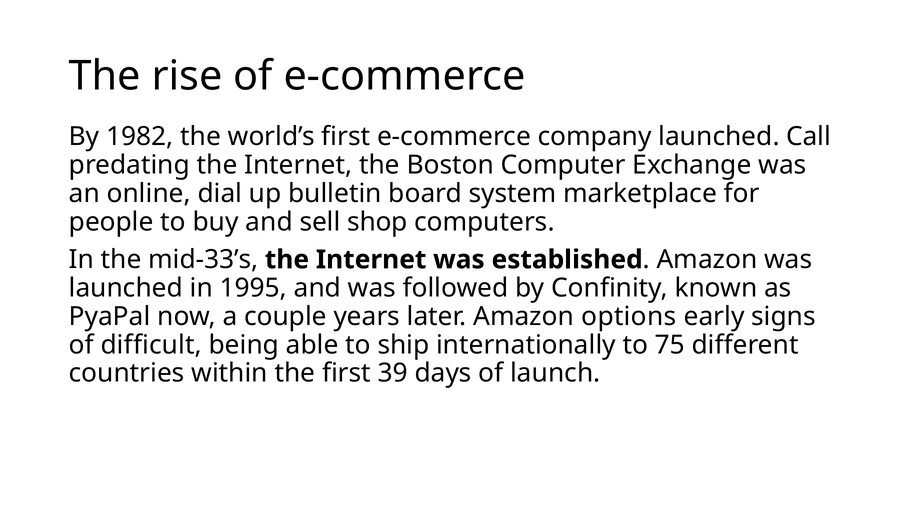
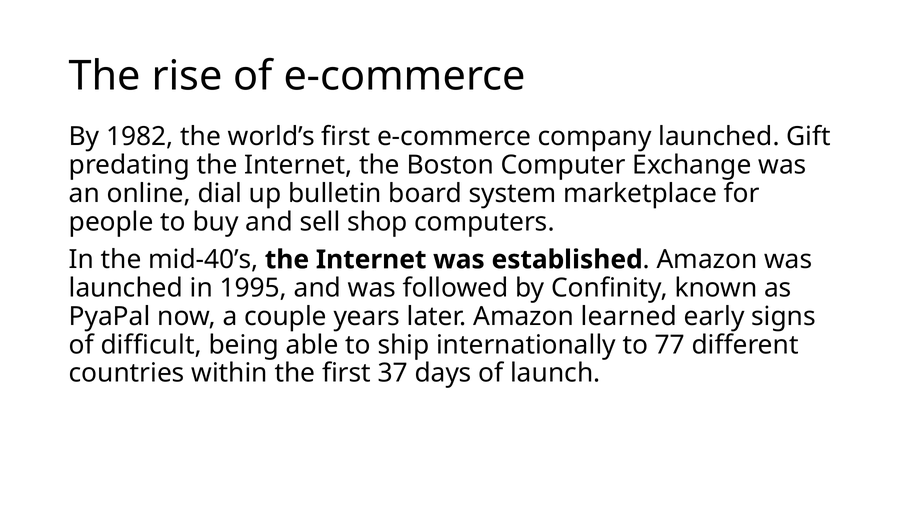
Call: Call -> Gift
mid-33’s: mid-33’s -> mid-40’s
options: options -> learned
75: 75 -> 77
39: 39 -> 37
